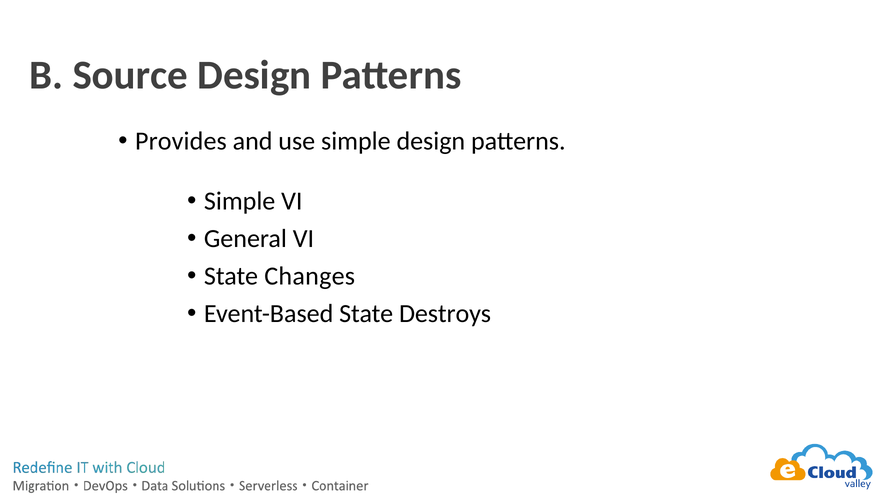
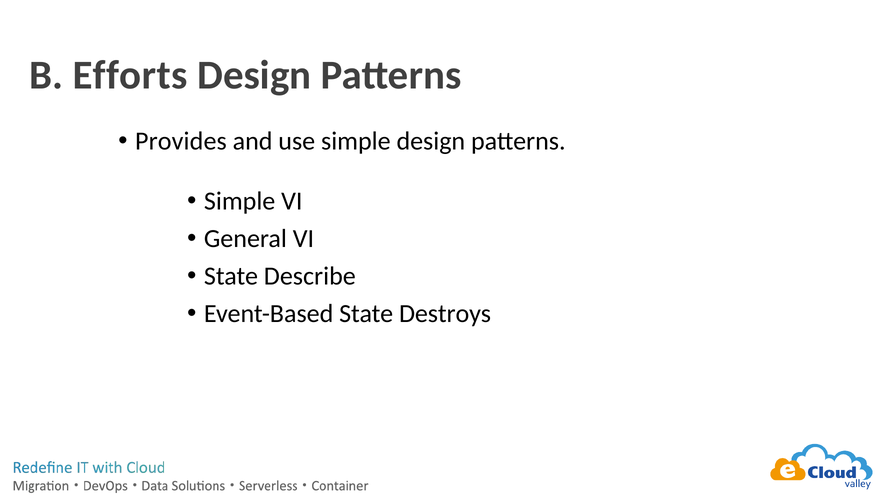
Source: Source -> Efforts
Changes: Changes -> Describe
